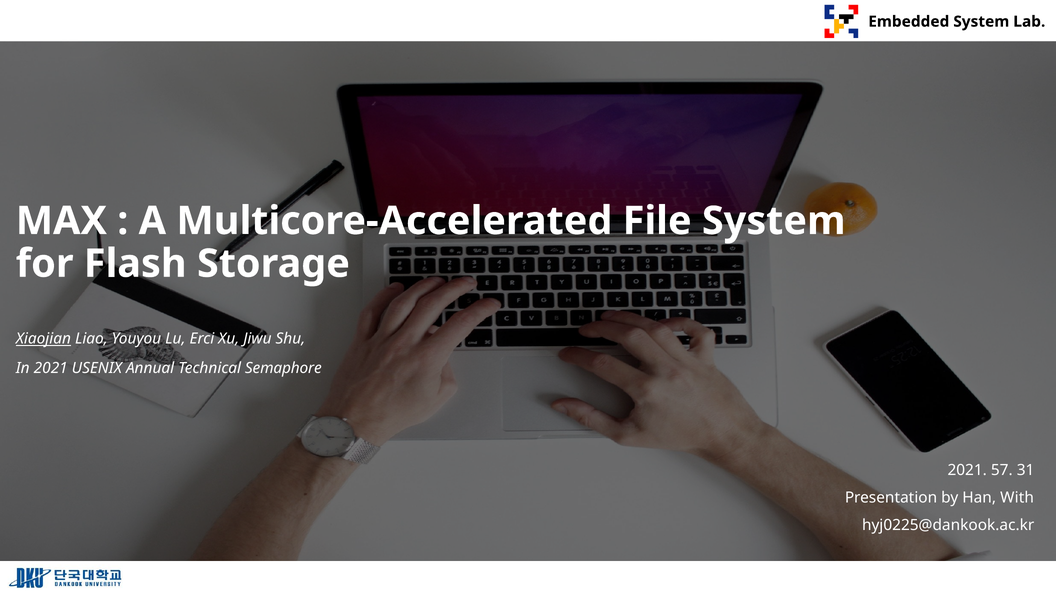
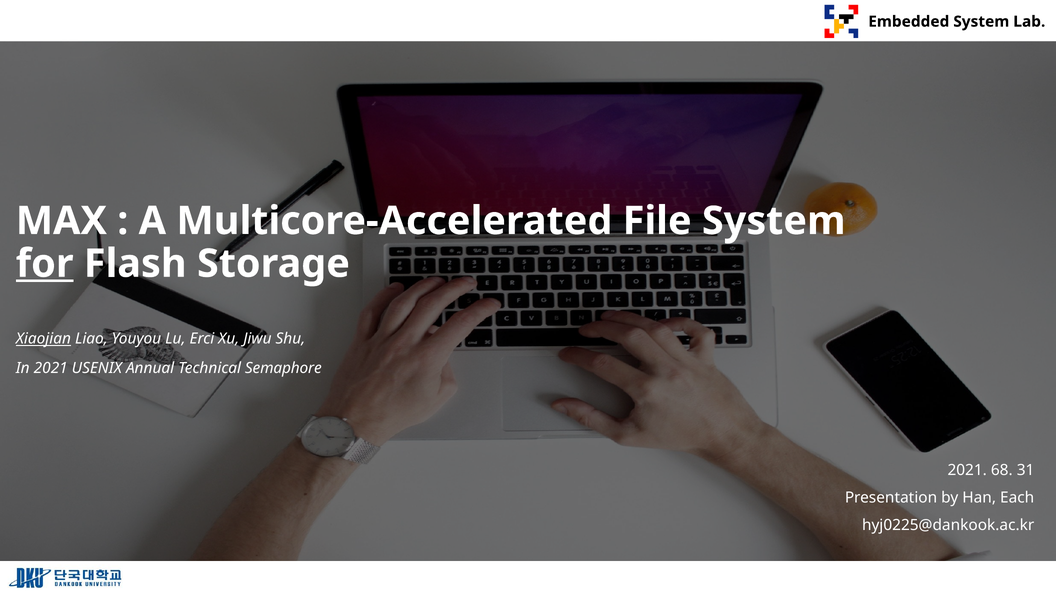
for underline: none -> present
57: 57 -> 68
With: With -> Each
